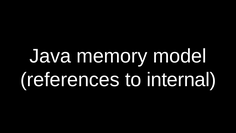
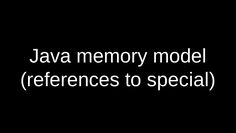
internal: internal -> special
